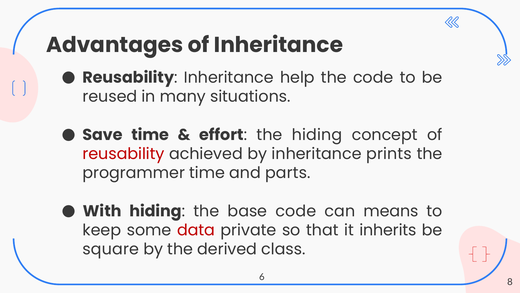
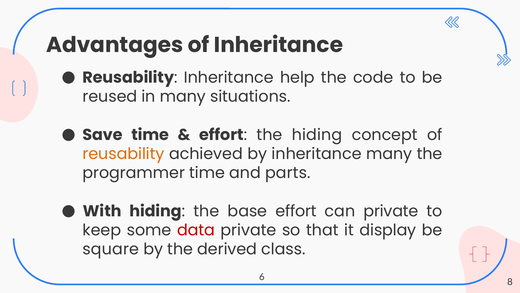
reusability at (124, 154) colour: red -> orange
inheritance prints: prints -> many
base code: code -> effort
can means: means -> private
inherits: inherits -> display
